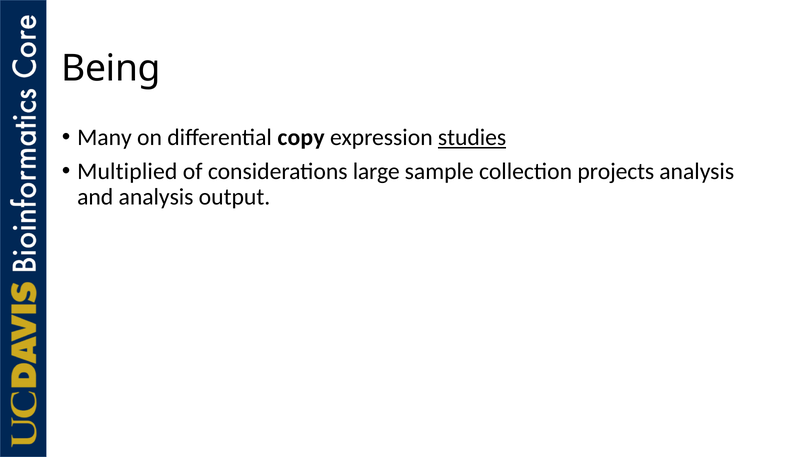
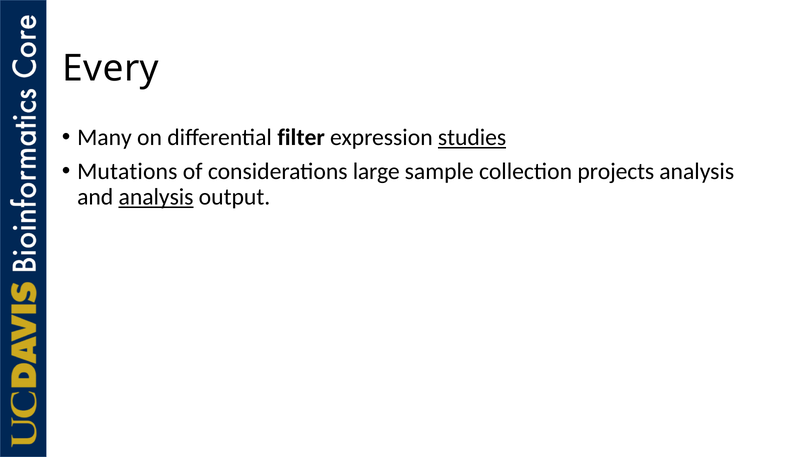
Being: Being -> Every
copy: copy -> filter
Multiplied: Multiplied -> Mutations
analysis at (156, 197) underline: none -> present
